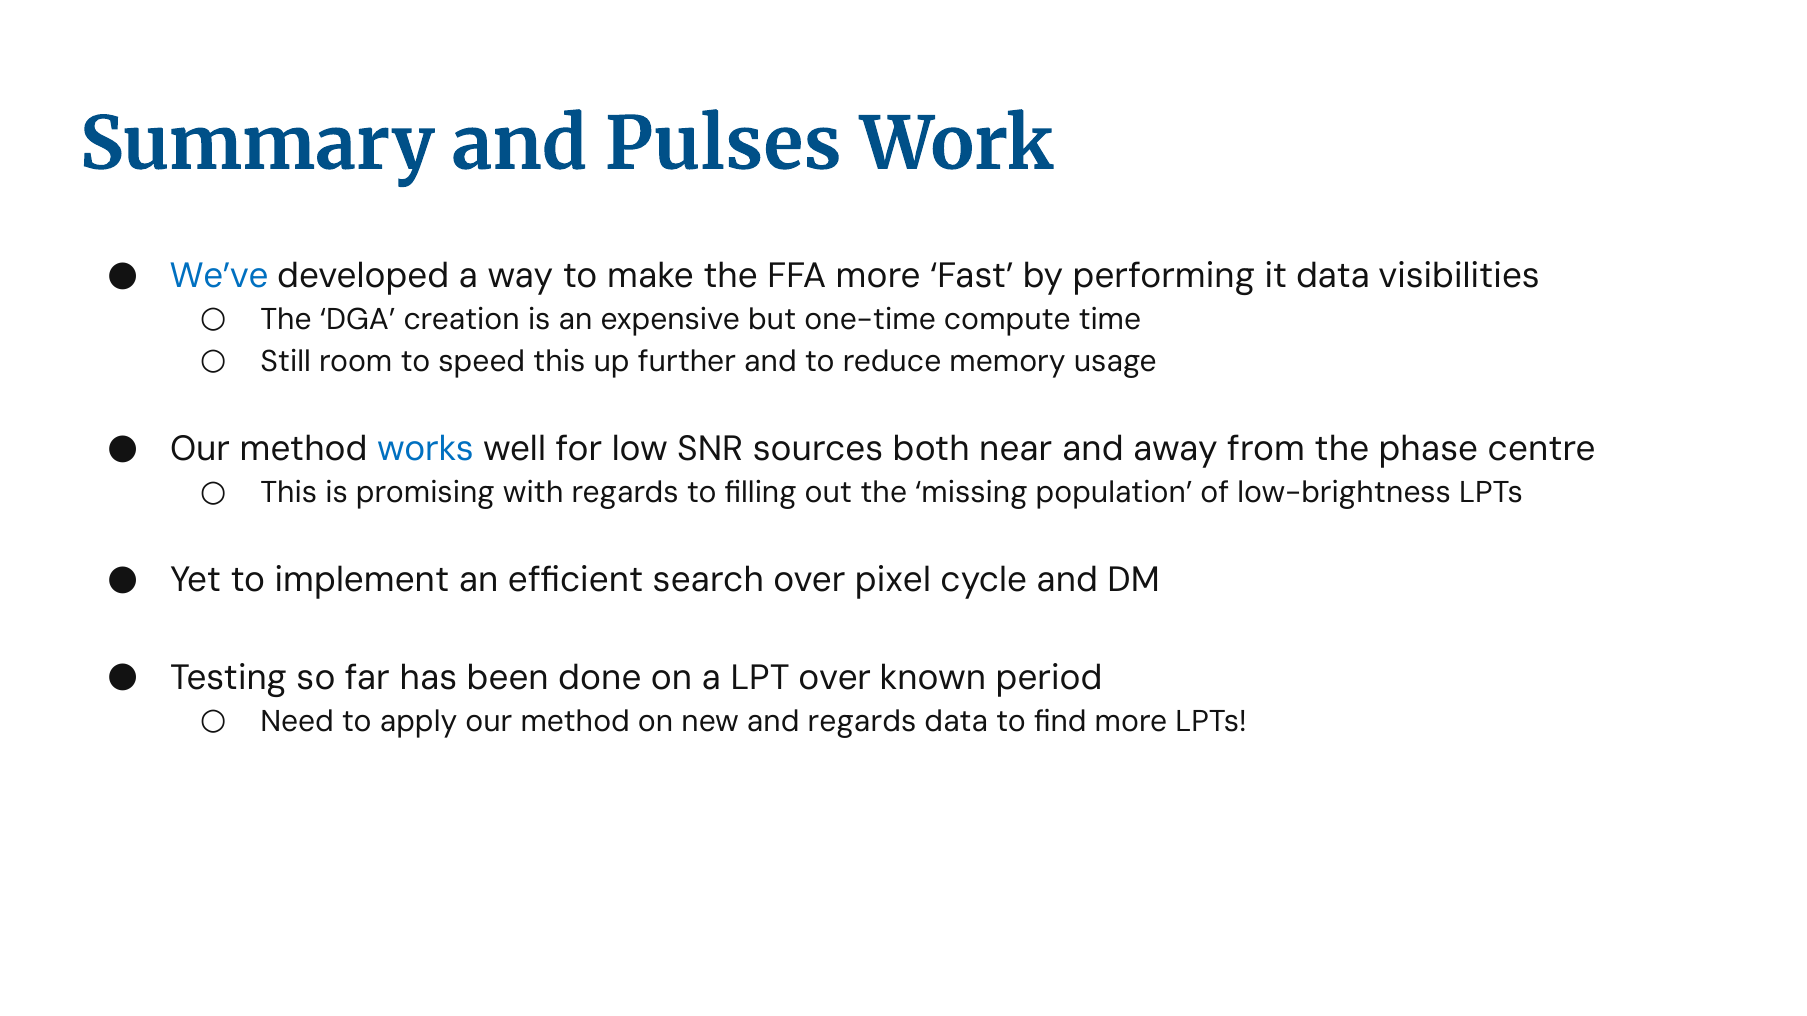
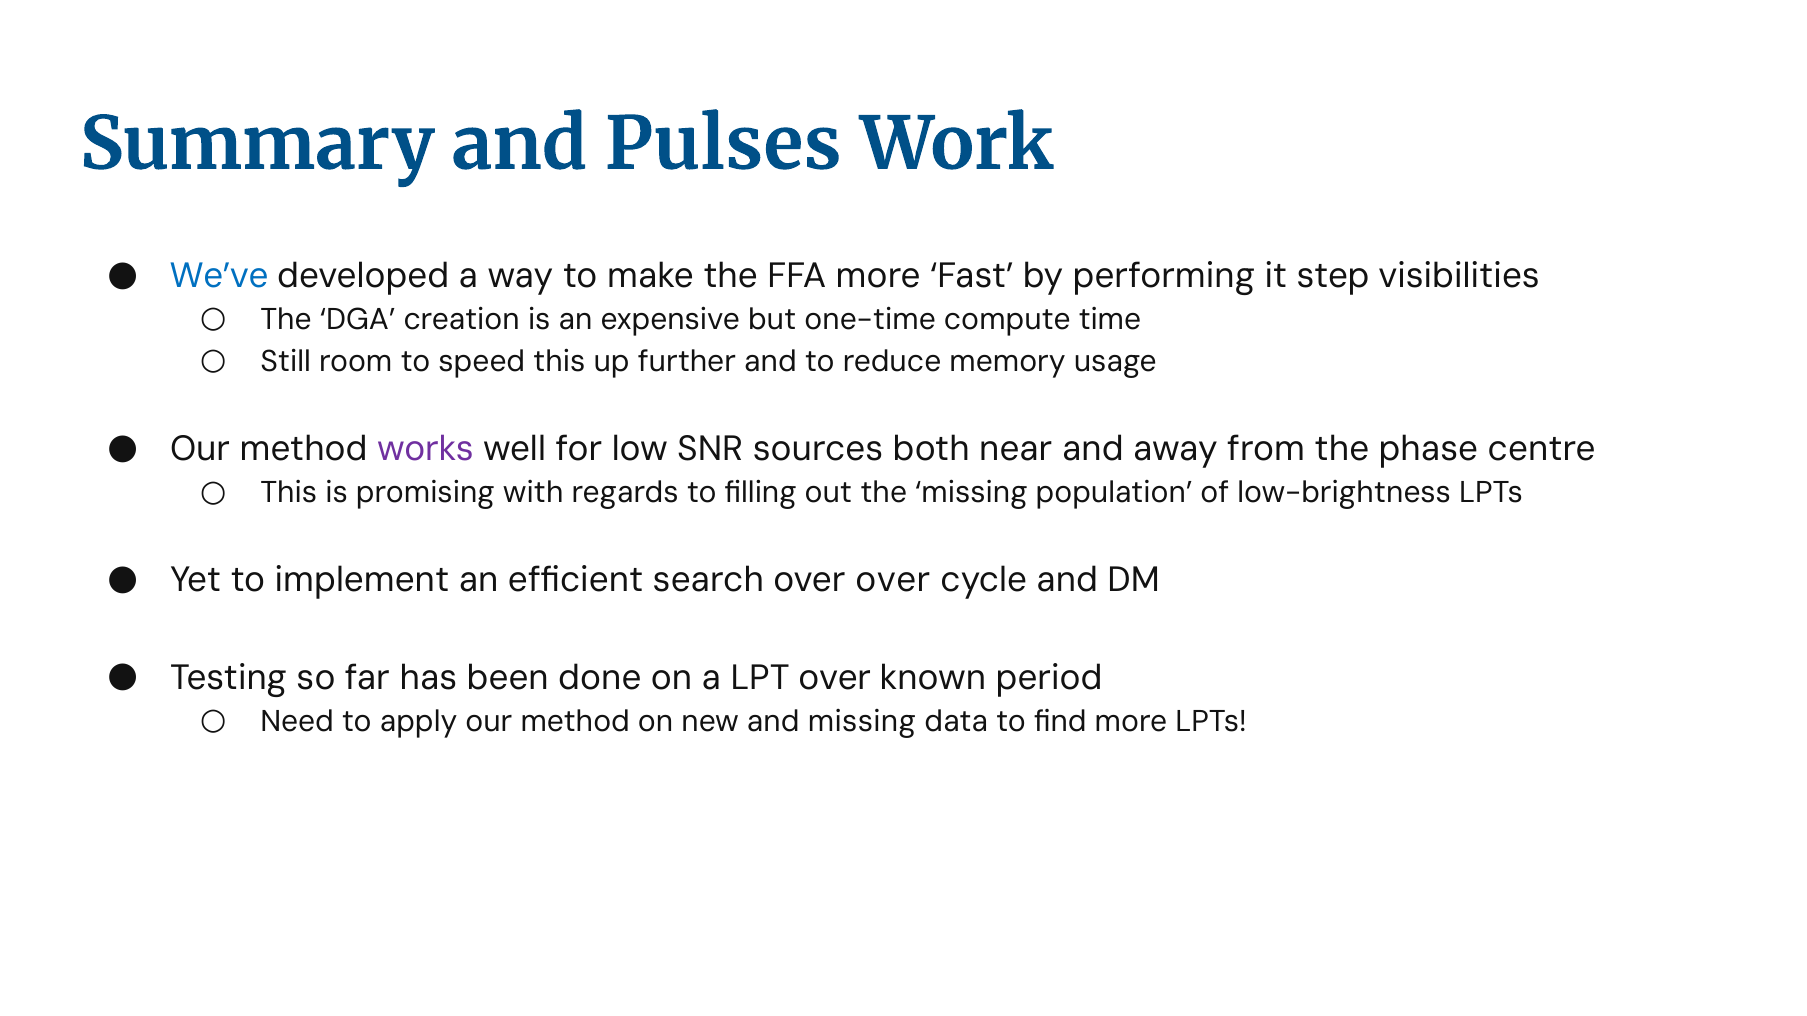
it data: data -> step
works colour: blue -> purple
over pixel: pixel -> over
and regards: regards -> missing
